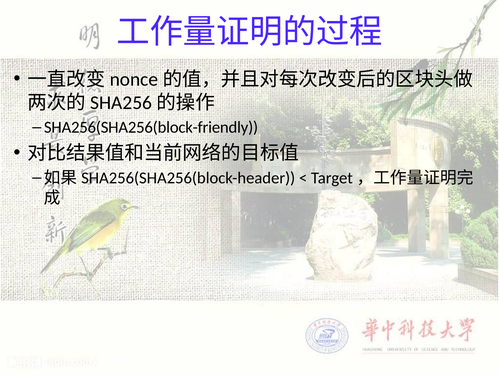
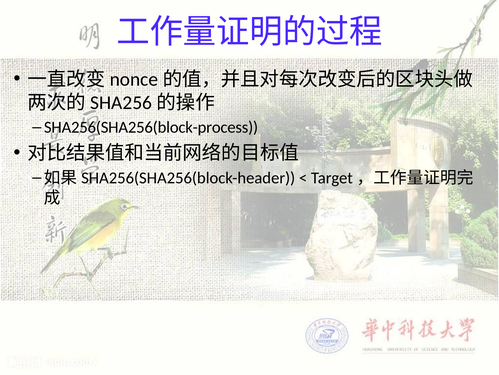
SHA256(SHA256(block-friendly: SHA256(SHA256(block-friendly -> SHA256(SHA256(block-process
